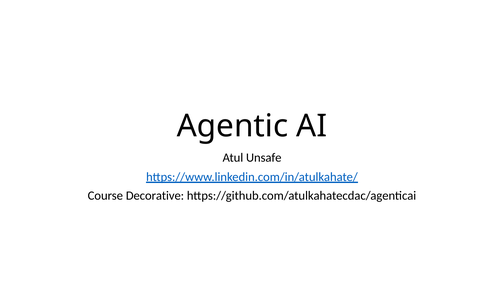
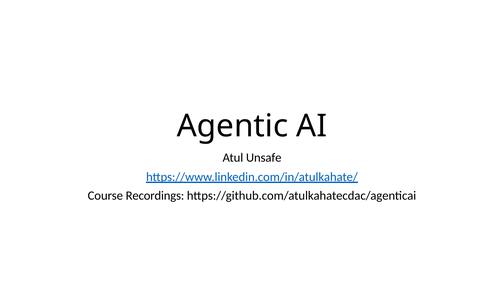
Decorative: Decorative -> Recordings
